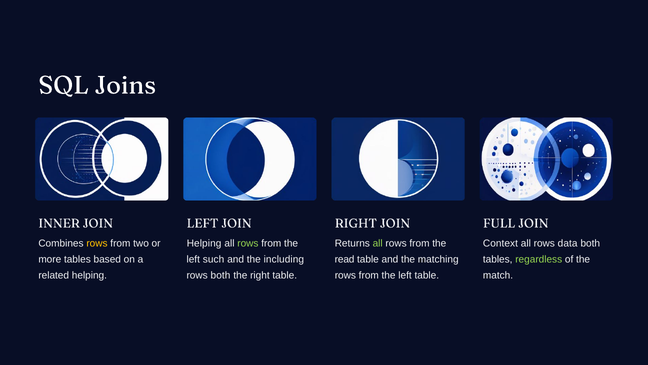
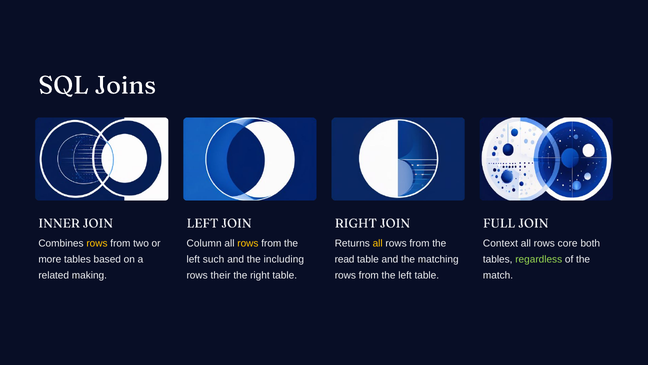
Helping at (204, 243): Helping -> Column
rows at (248, 243) colour: light green -> yellow
all at (378, 243) colour: light green -> yellow
data: data -> core
related helping: helping -> making
rows both: both -> their
